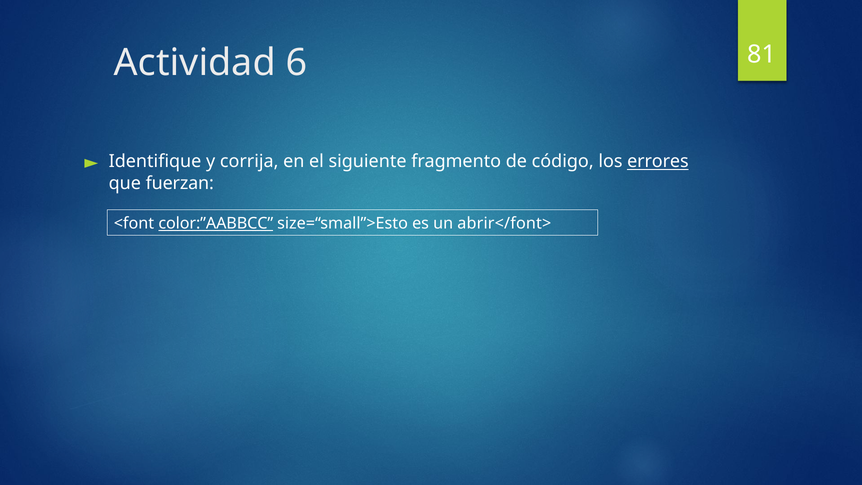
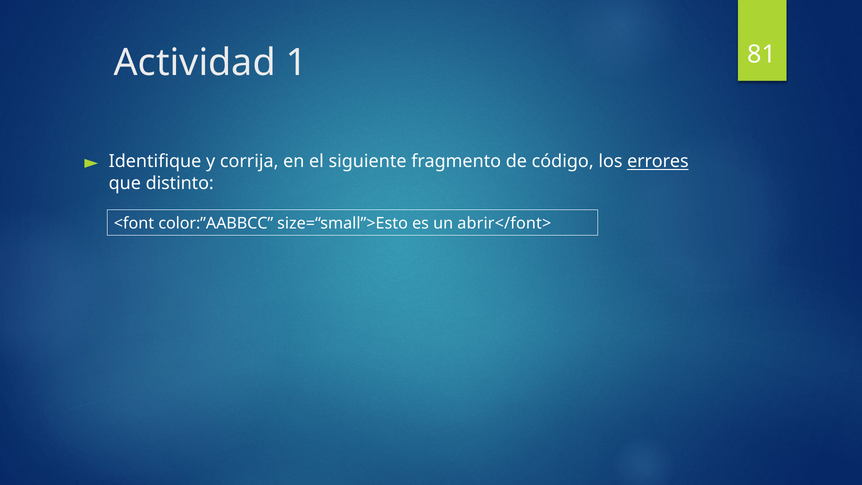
6: 6 -> 1
fuerzan: fuerzan -> distinto
color:”AABBCC underline: present -> none
